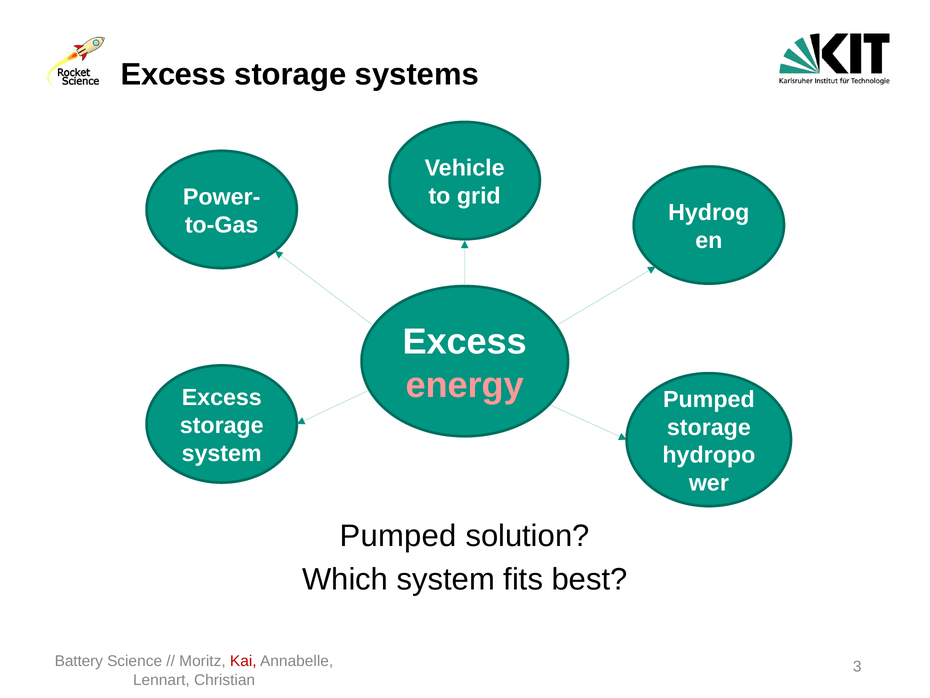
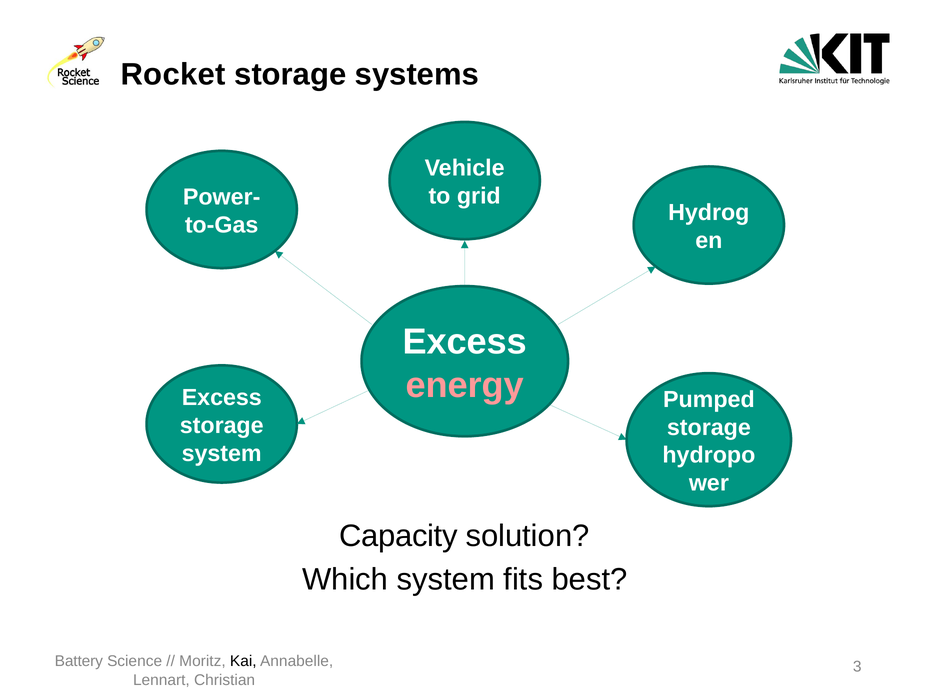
Excess at (173, 75): Excess -> Rocket
Pumped at (398, 535): Pumped -> Capacity
Kai colour: red -> black
